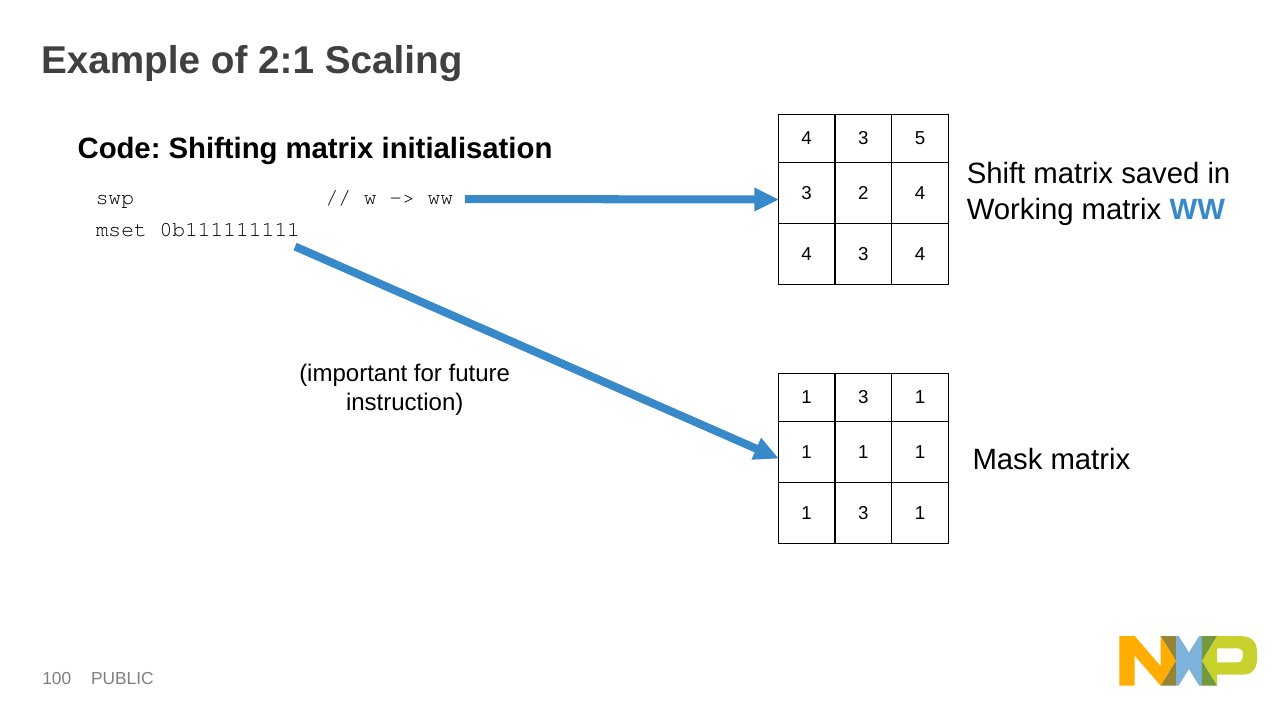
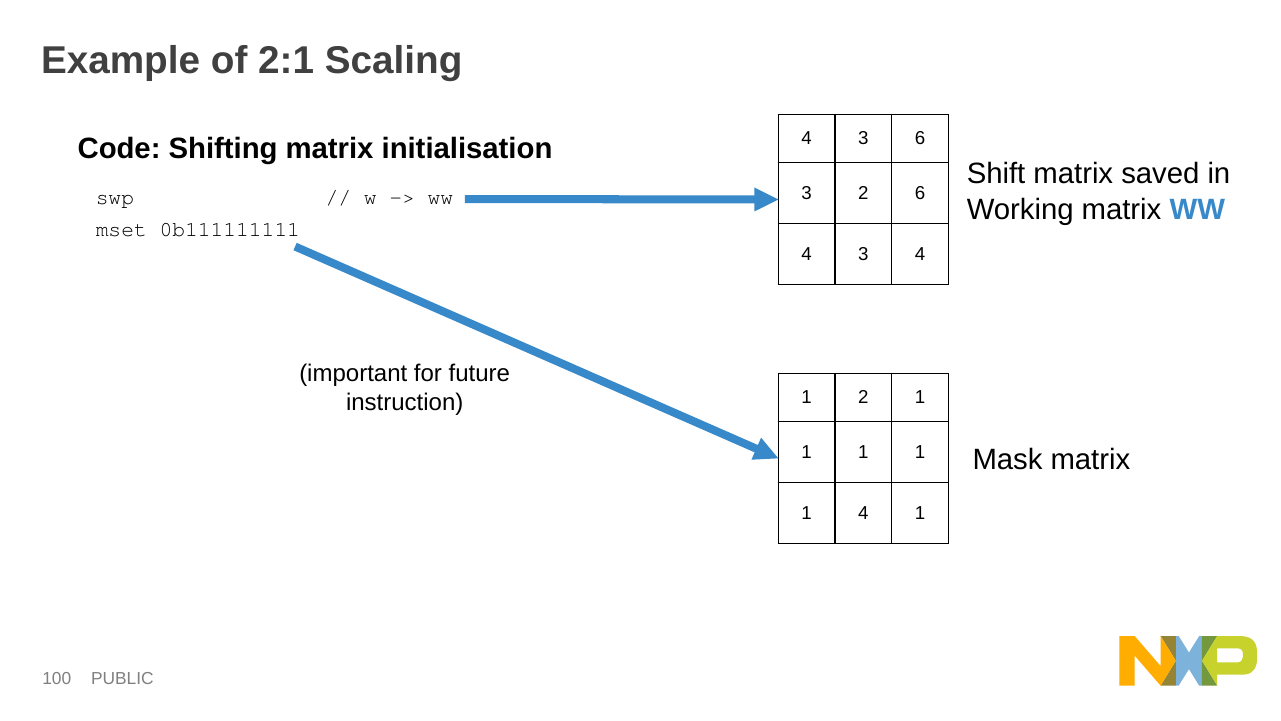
3 5: 5 -> 6
2 4: 4 -> 6
3 at (863, 397): 3 -> 2
3 at (863, 513): 3 -> 4
